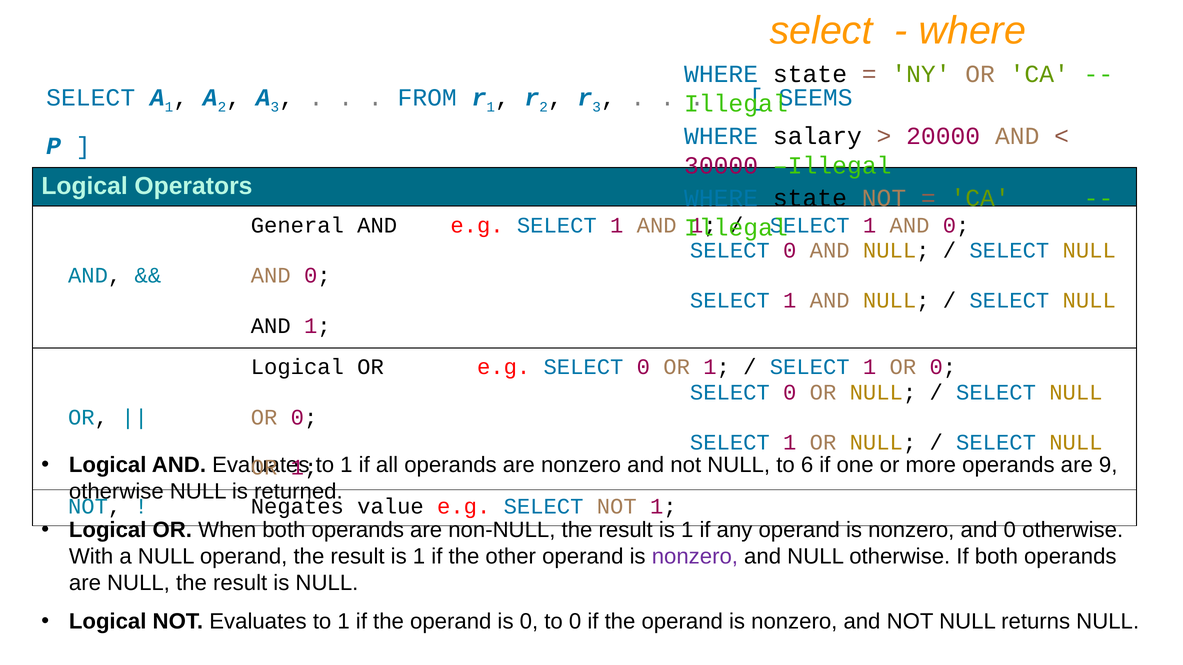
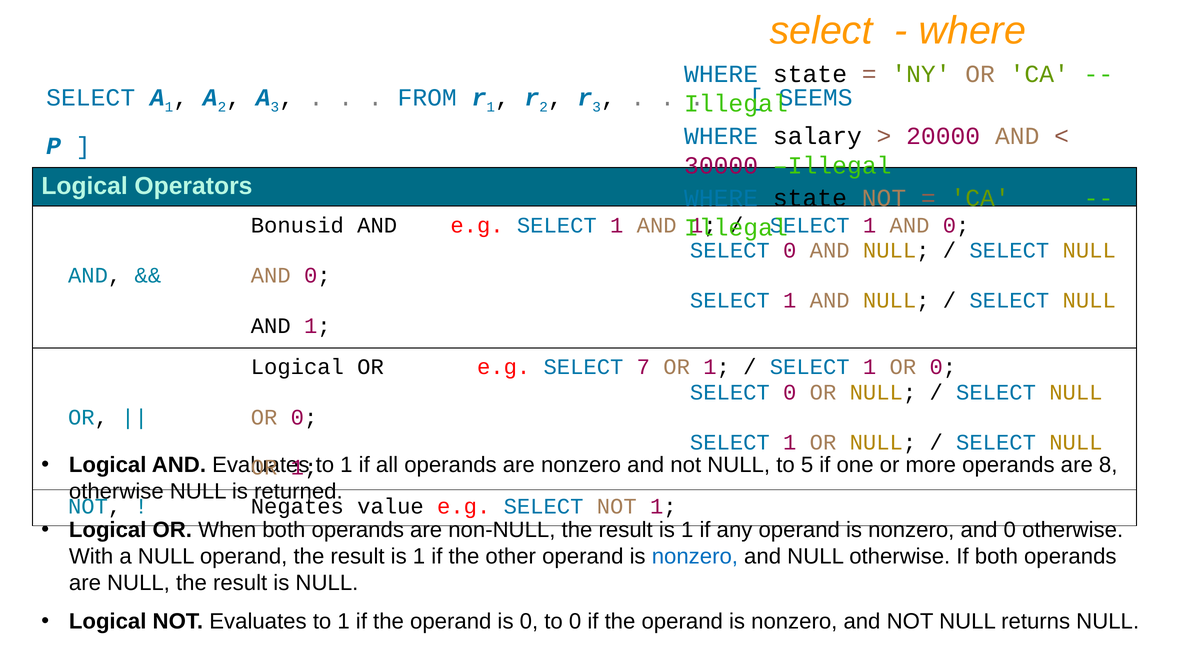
General: General -> Bonusid
e.g SELECT 0: 0 -> 7
6: 6 -> 5
9: 9 -> 8
nonzero at (695, 557) colour: purple -> blue
